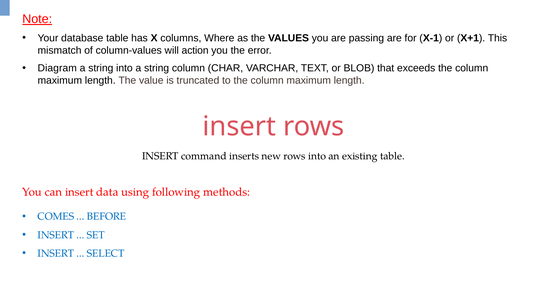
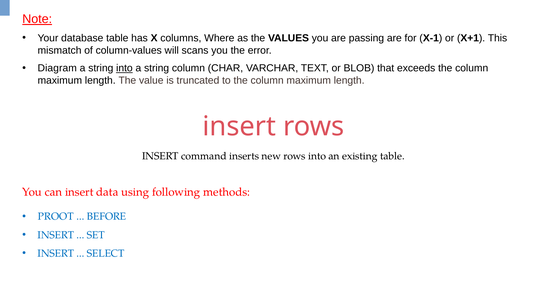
action: action -> scans
into at (124, 68) underline: none -> present
COMES: COMES -> PROOT
